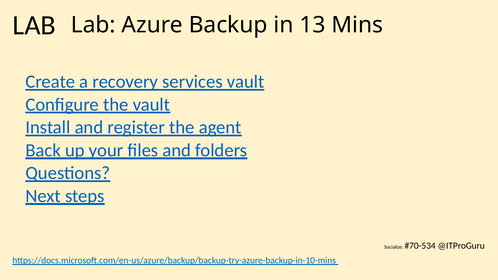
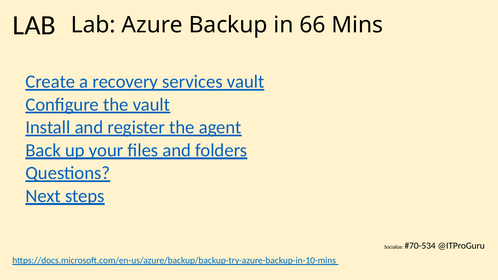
13: 13 -> 66
